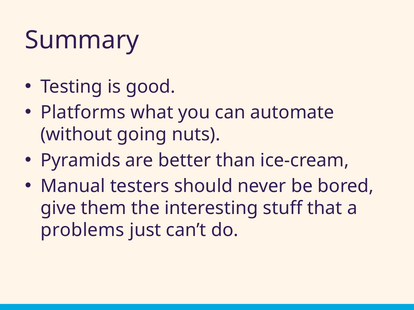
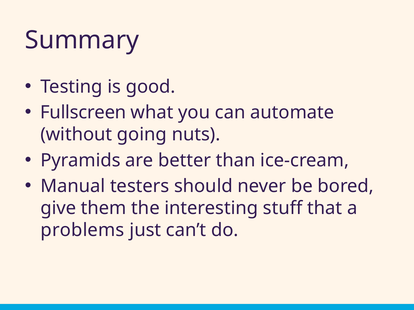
Platforms: Platforms -> Fullscreen
